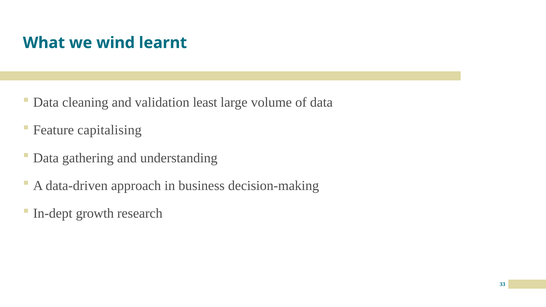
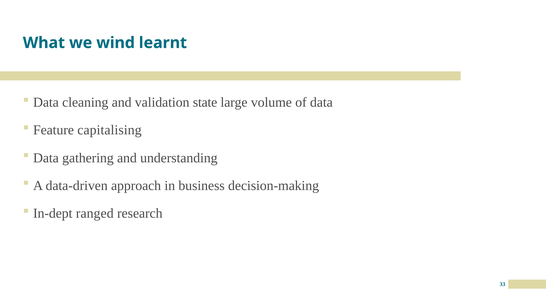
least: least -> state
growth: growth -> ranged
